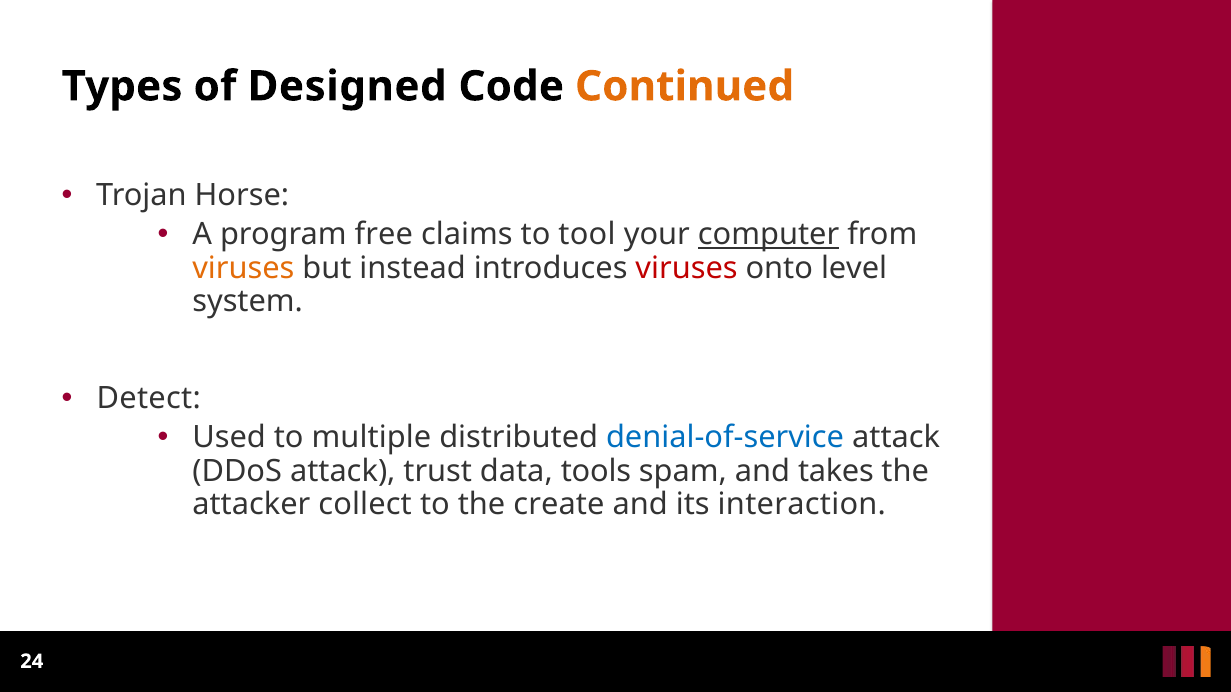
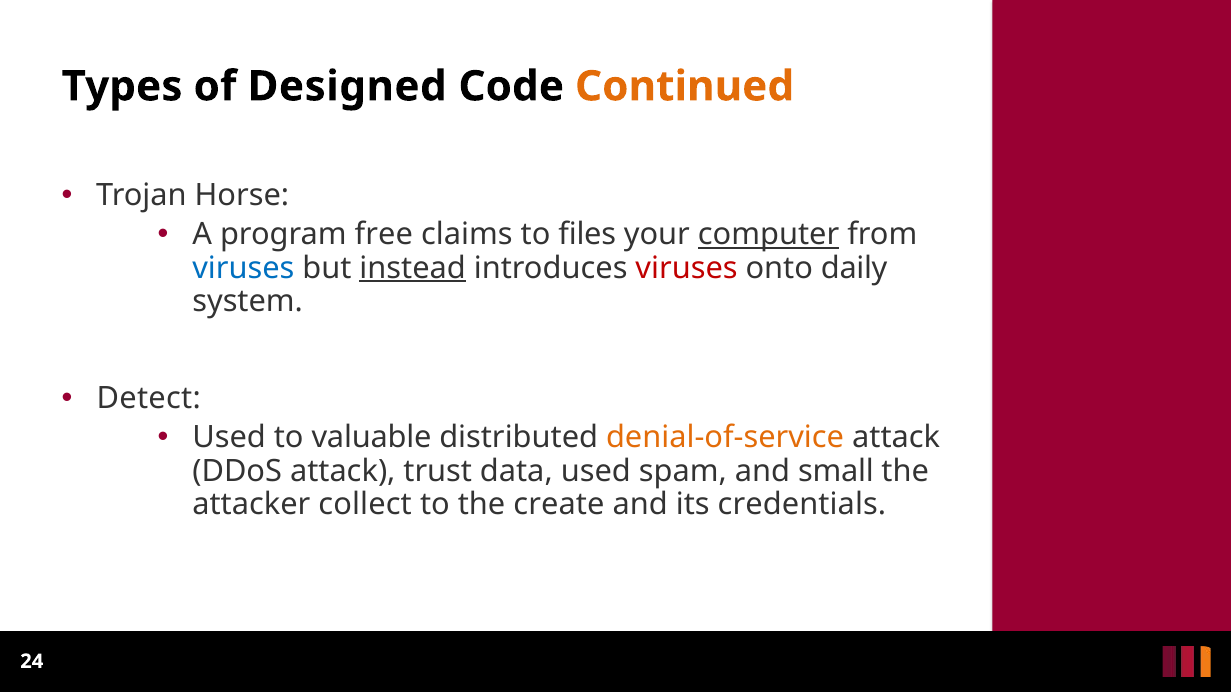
tool: tool -> files
viruses at (243, 268) colour: orange -> blue
instead underline: none -> present
level: level -> daily
multiple: multiple -> valuable
denial-of-service colour: blue -> orange
data tools: tools -> used
takes: takes -> small
interaction: interaction -> credentials
